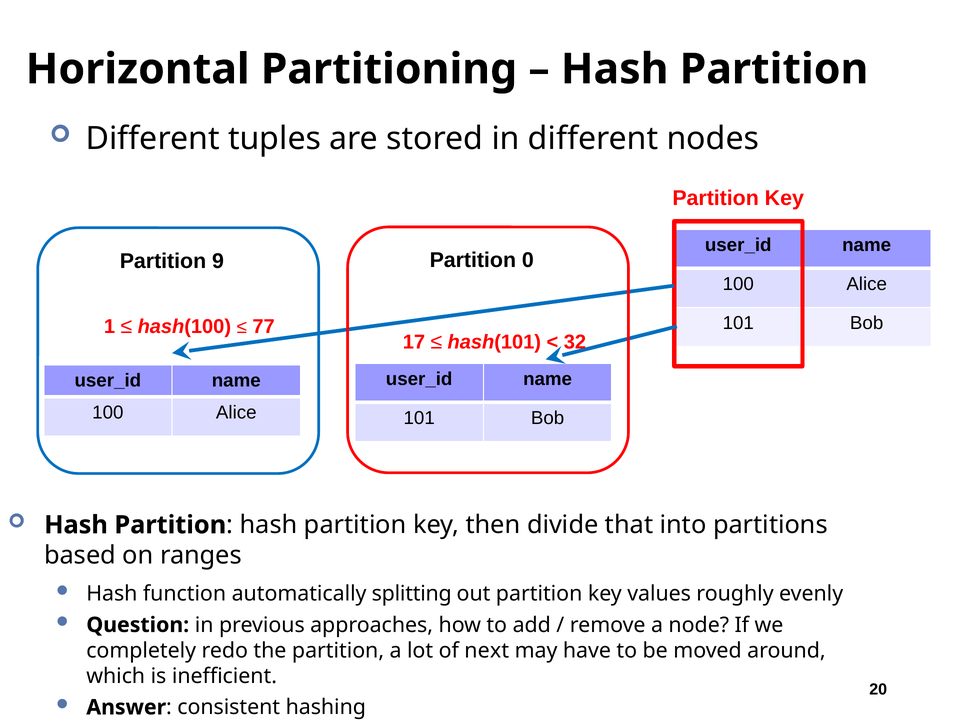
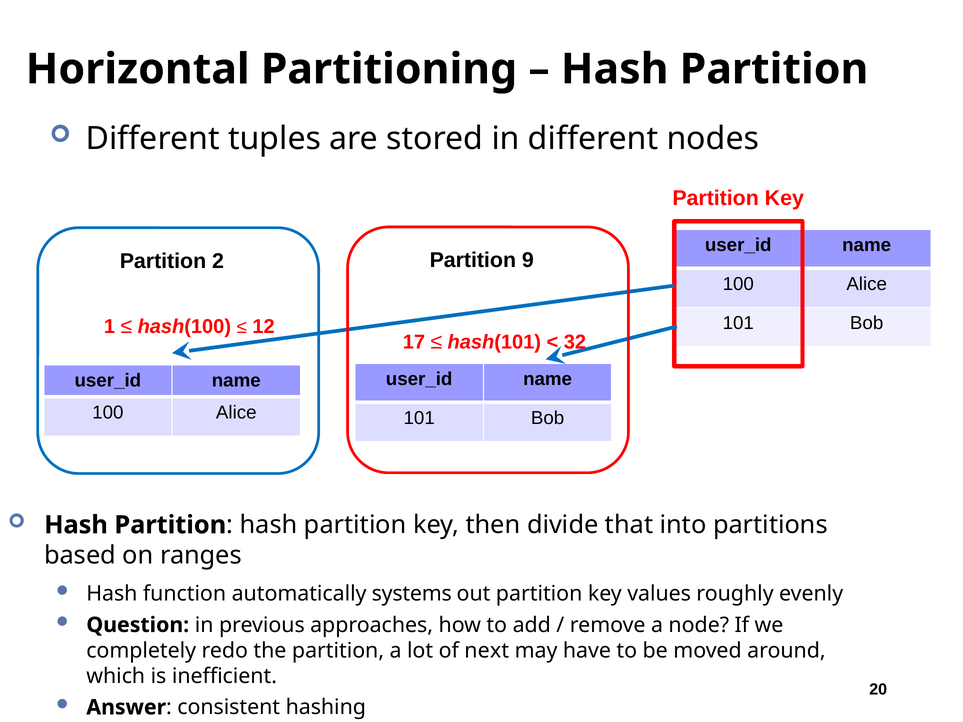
9: 9 -> 2
0: 0 -> 9
77: 77 -> 12
splitting: splitting -> systems
